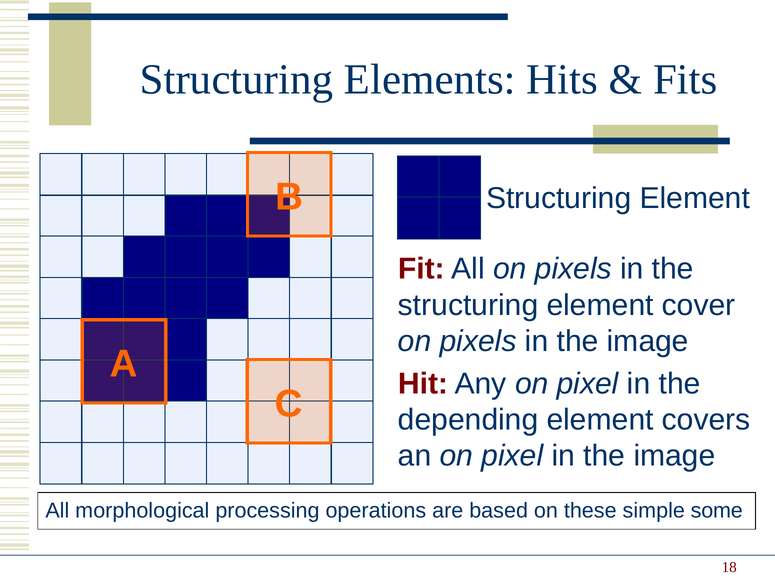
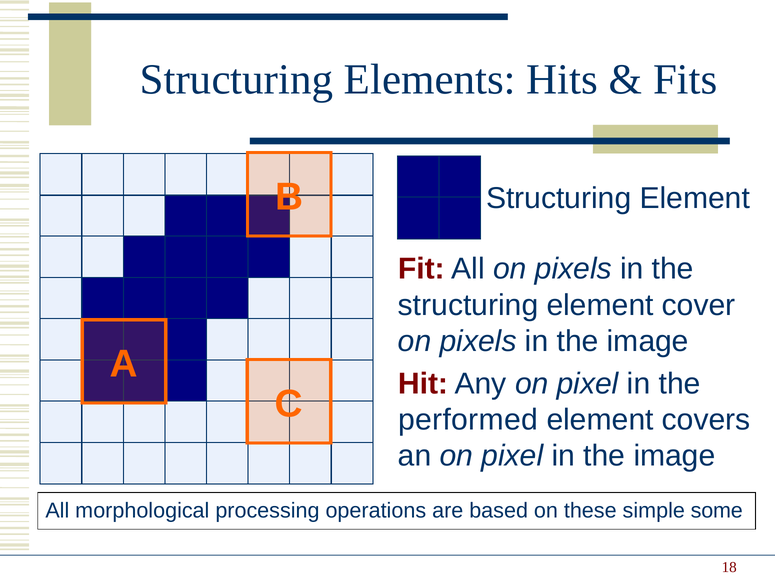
depending: depending -> performed
